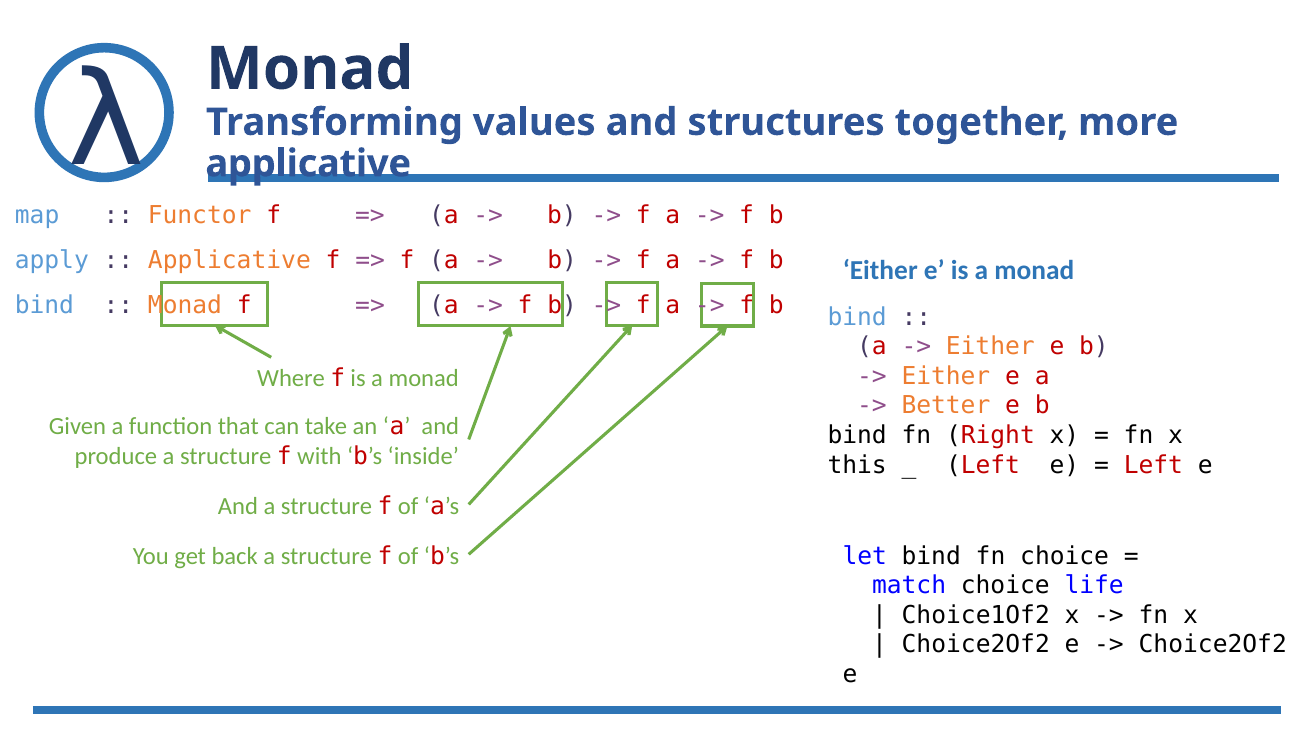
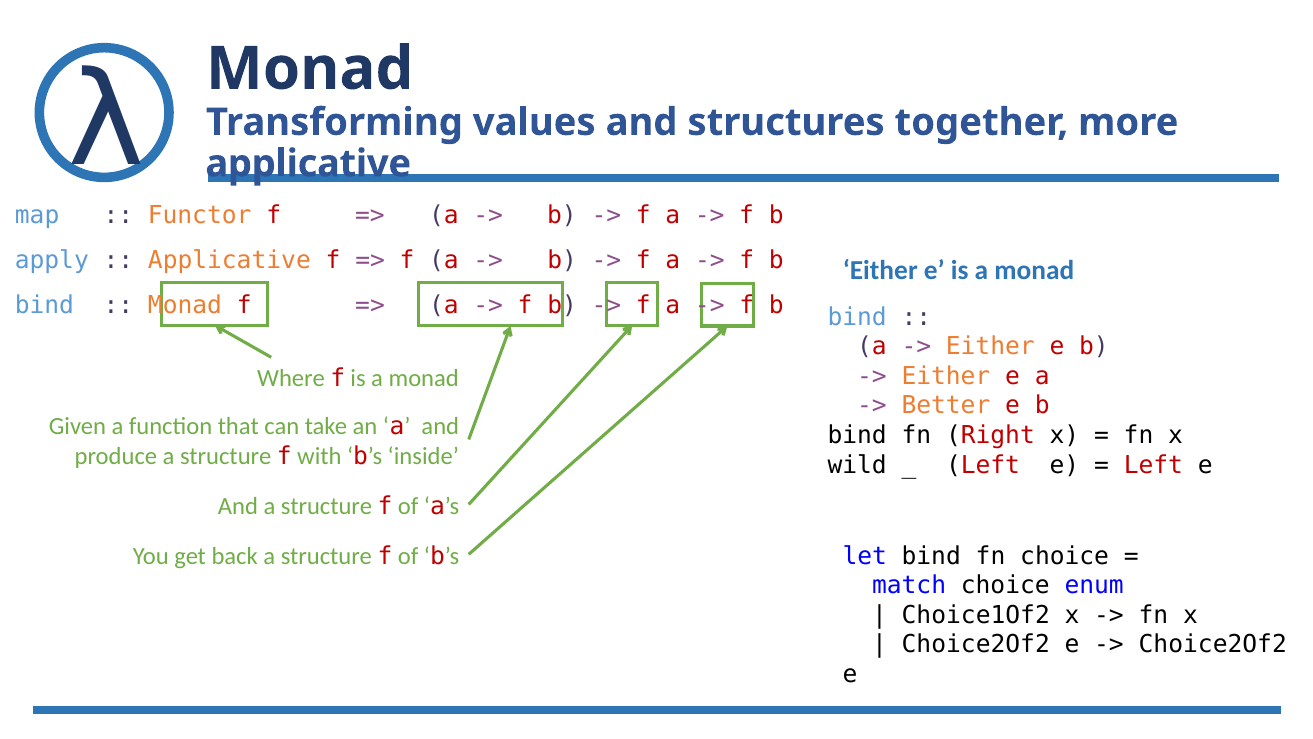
this: this -> wild
life: life -> enum
